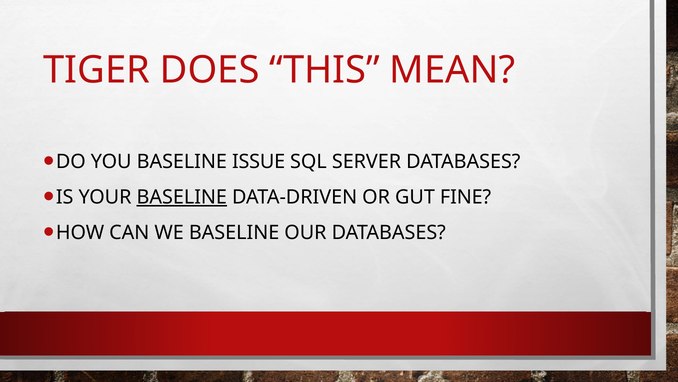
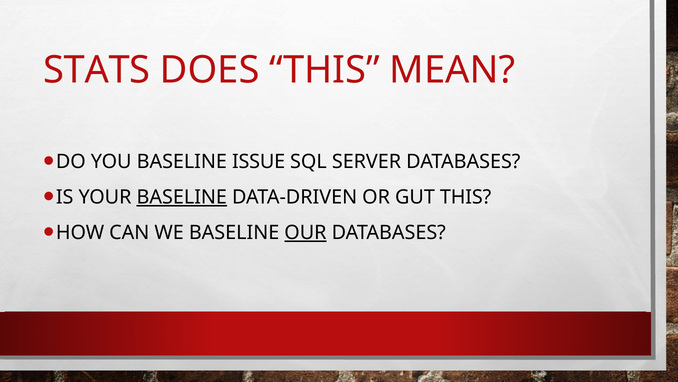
TIGER: TIGER -> STATS
GUT FINE: FINE -> THIS
OUR underline: none -> present
